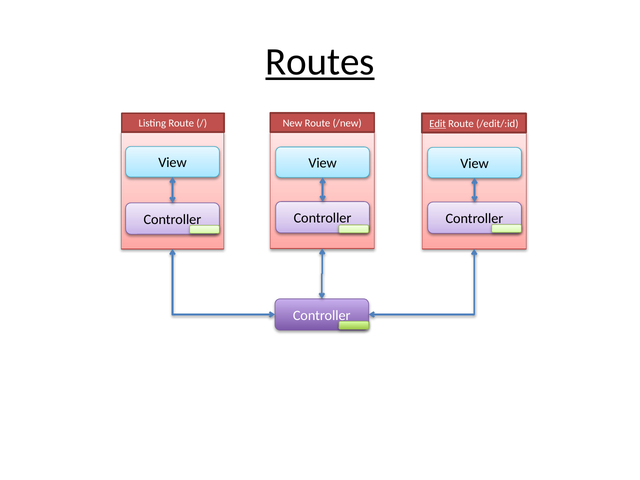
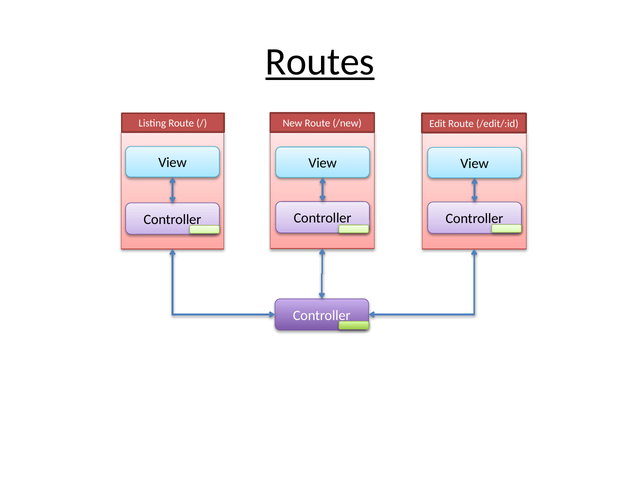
Edit underline: present -> none
